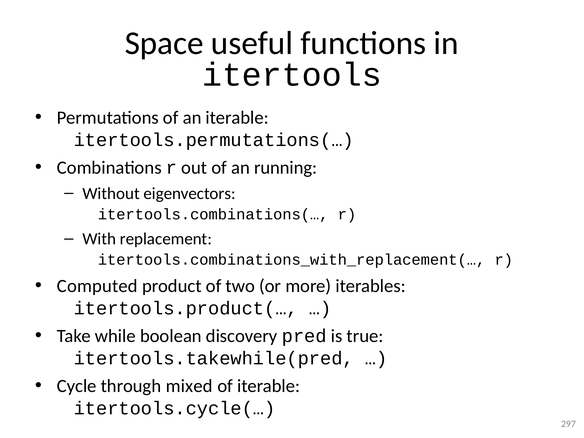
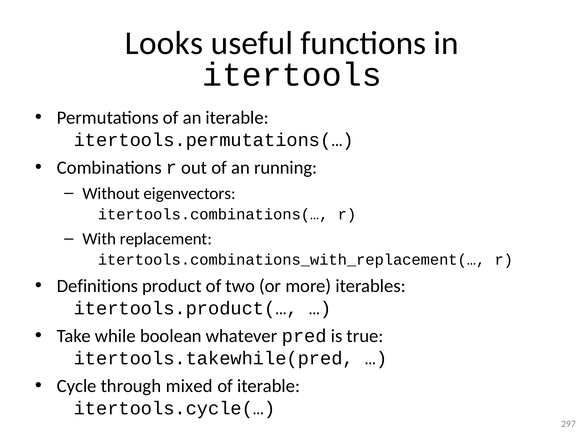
Space: Space -> Looks
Computed: Computed -> Definitions
discovery: discovery -> whatever
